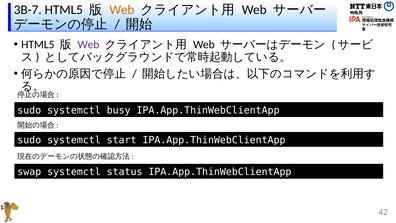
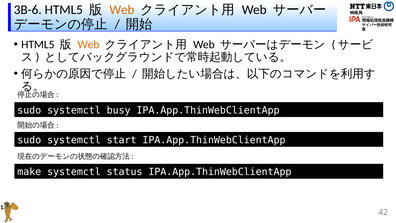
3B-7: 3B-7 -> 3B-6
Web at (88, 45) colour: purple -> orange
swap: swap -> make
